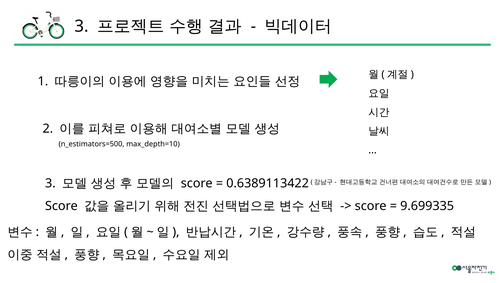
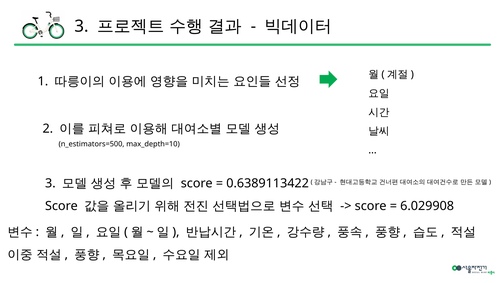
9.699335: 9.699335 -> 6.029908
